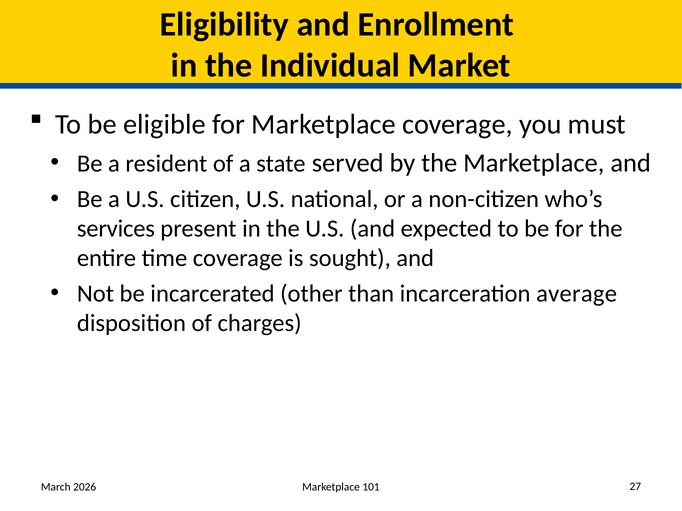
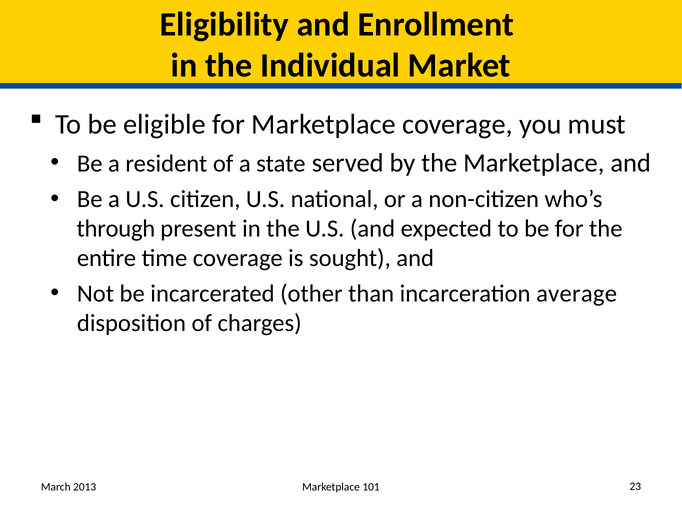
services: services -> through
2026: 2026 -> 2013
27: 27 -> 23
